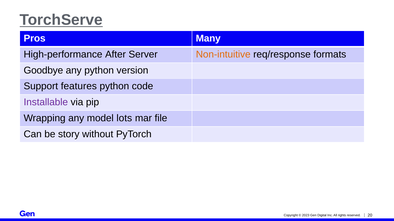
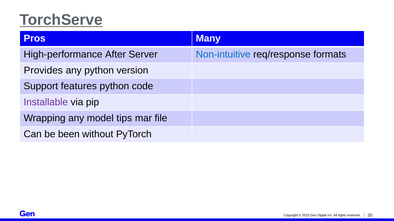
Non-intuitive colour: orange -> blue
Goodbye: Goodbye -> Provides
lots: lots -> tips
story: story -> been
